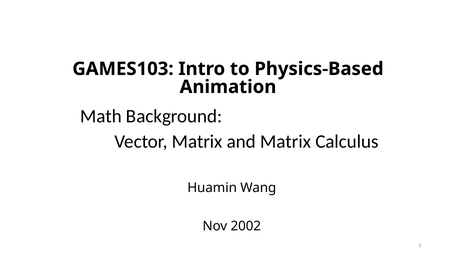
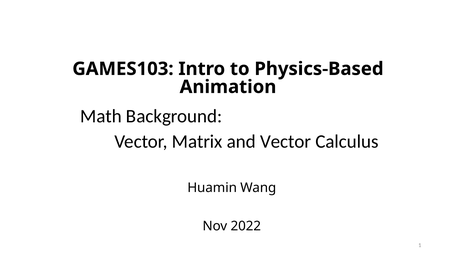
and Matrix: Matrix -> Vector
2002: 2002 -> 2022
